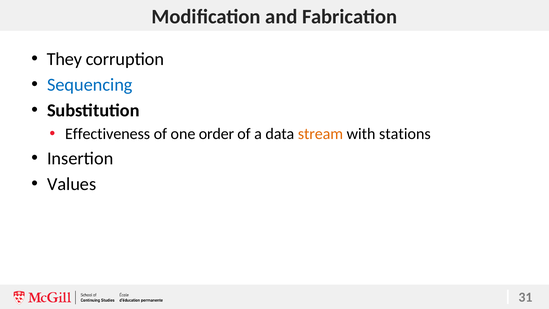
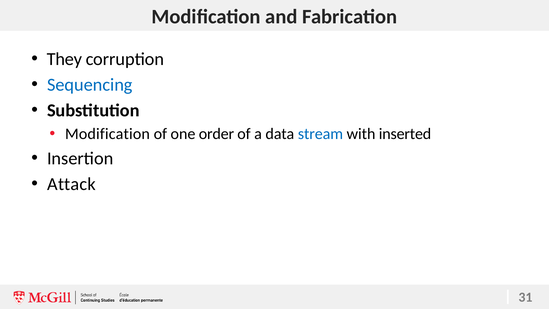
Effectiveness at (108, 134): Effectiveness -> Modification
stream colour: orange -> blue
stations: stations -> inserted
Values: Values -> Attack
